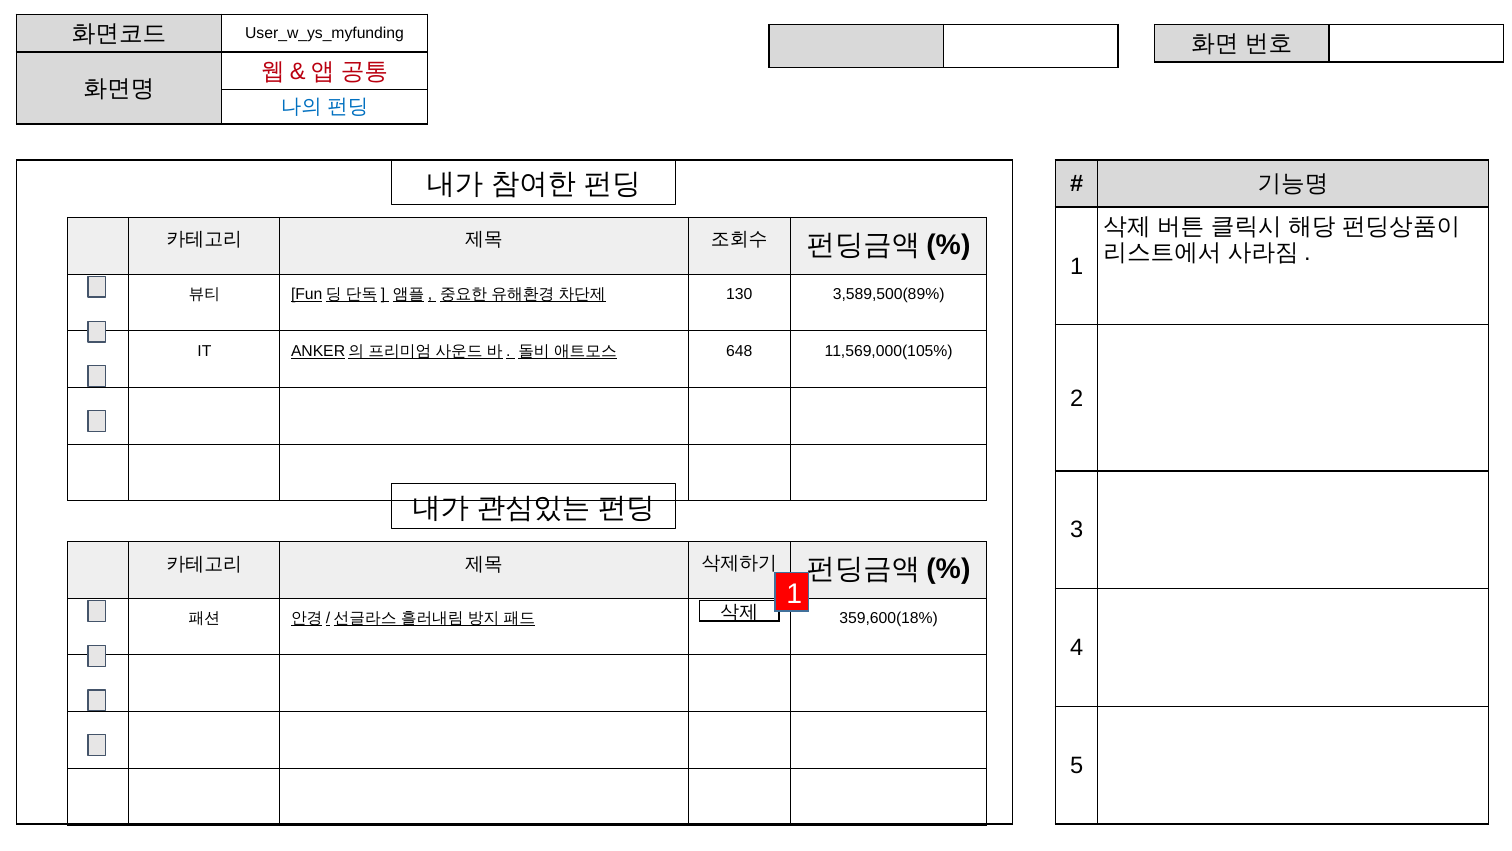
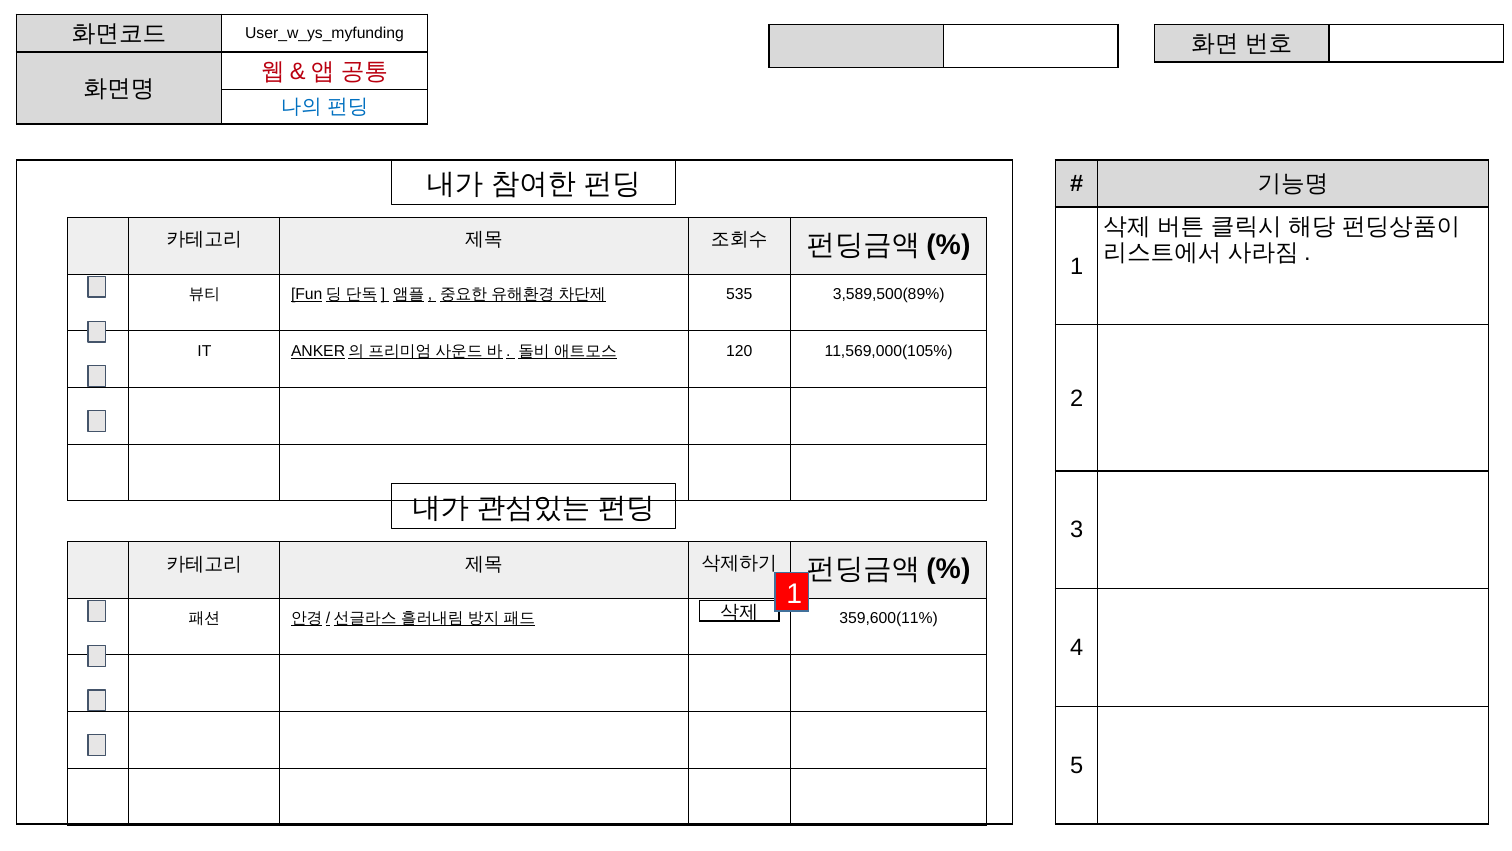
130: 130 -> 535
648: 648 -> 120
359,600(18%: 359,600(18% -> 359,600(11%
